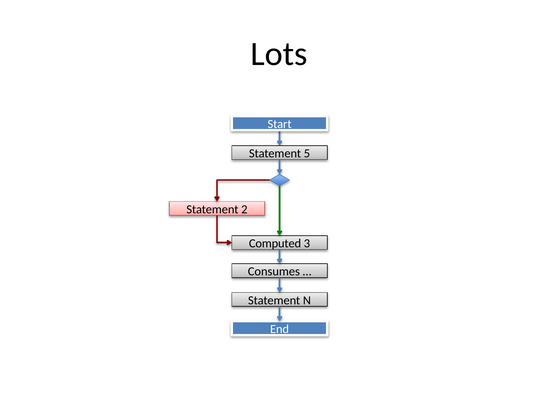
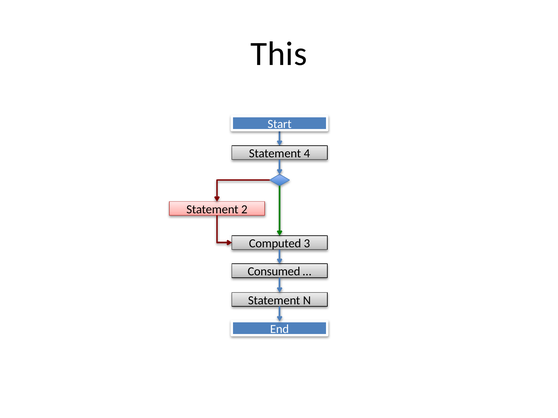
Lots: Lots -> This
5: 5 -> 4
Consumes: Consumes -> Consumed
